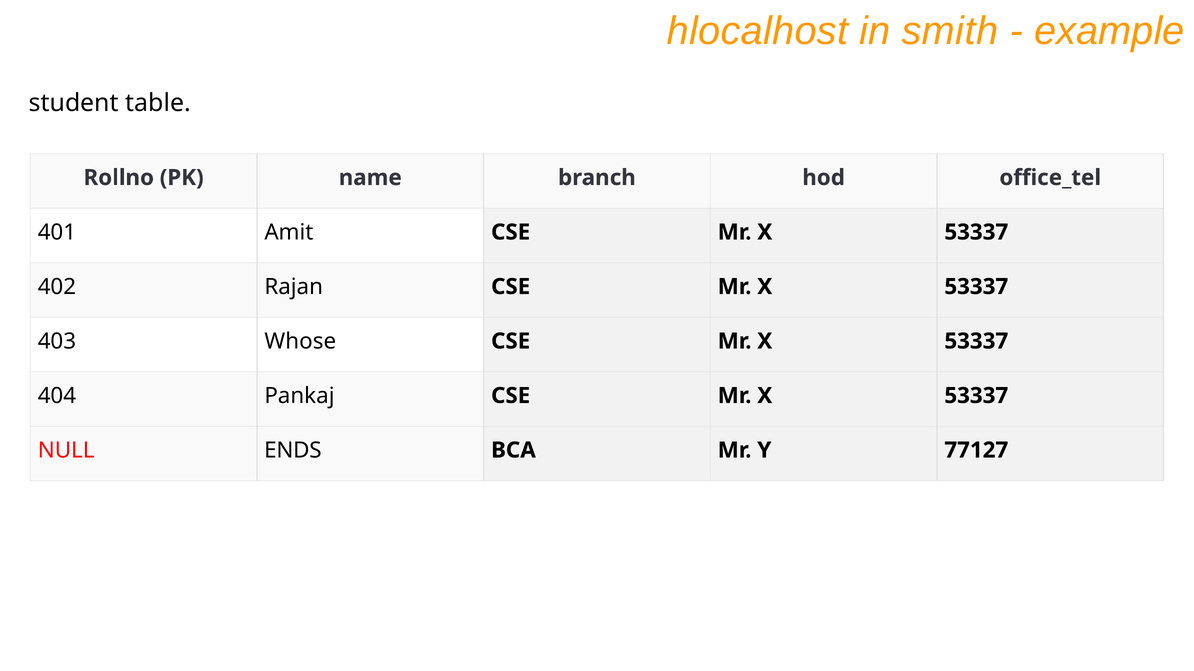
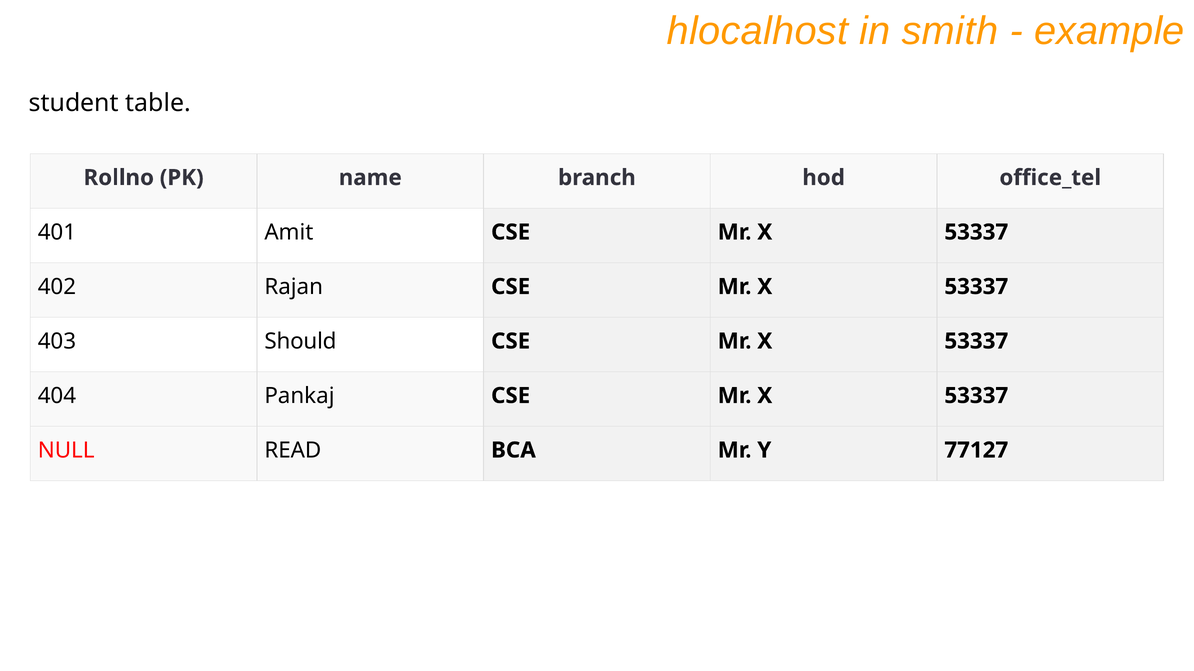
Whose: Whose -> Should
ENDS: ENDS -> READ
